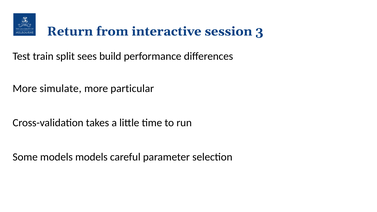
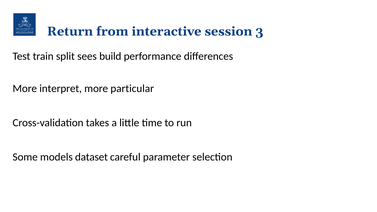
simulate: simulate -> interpret
models models: models -> dataset
